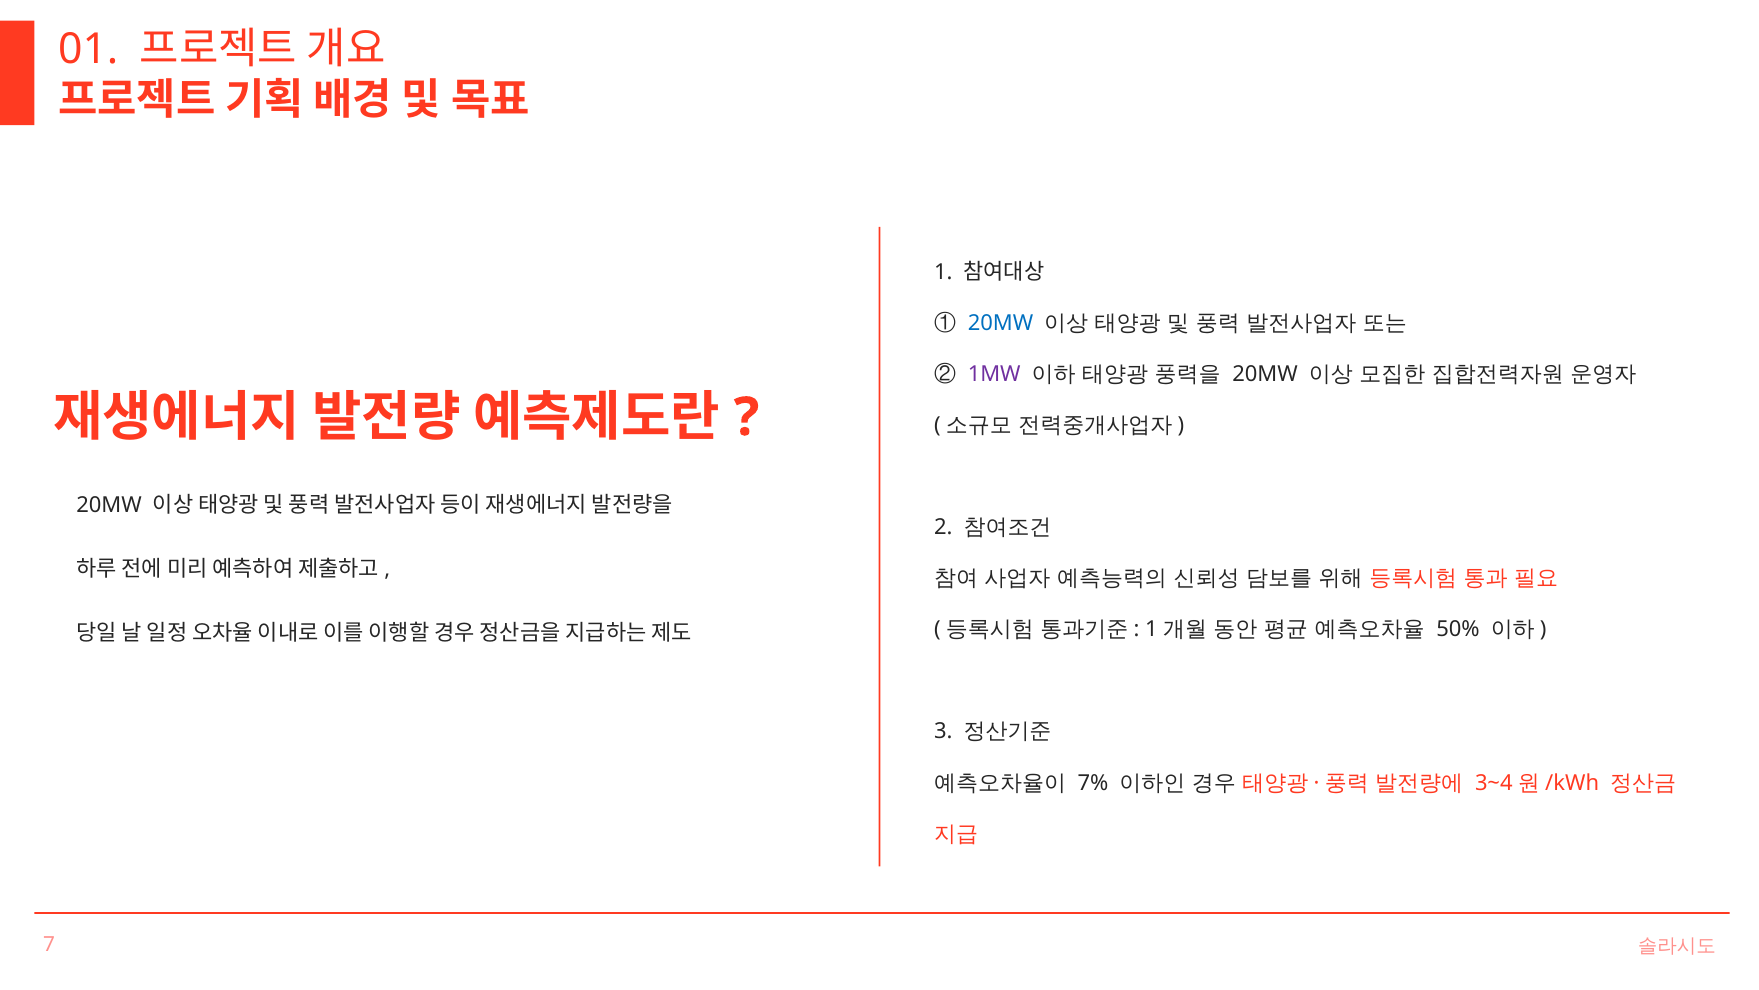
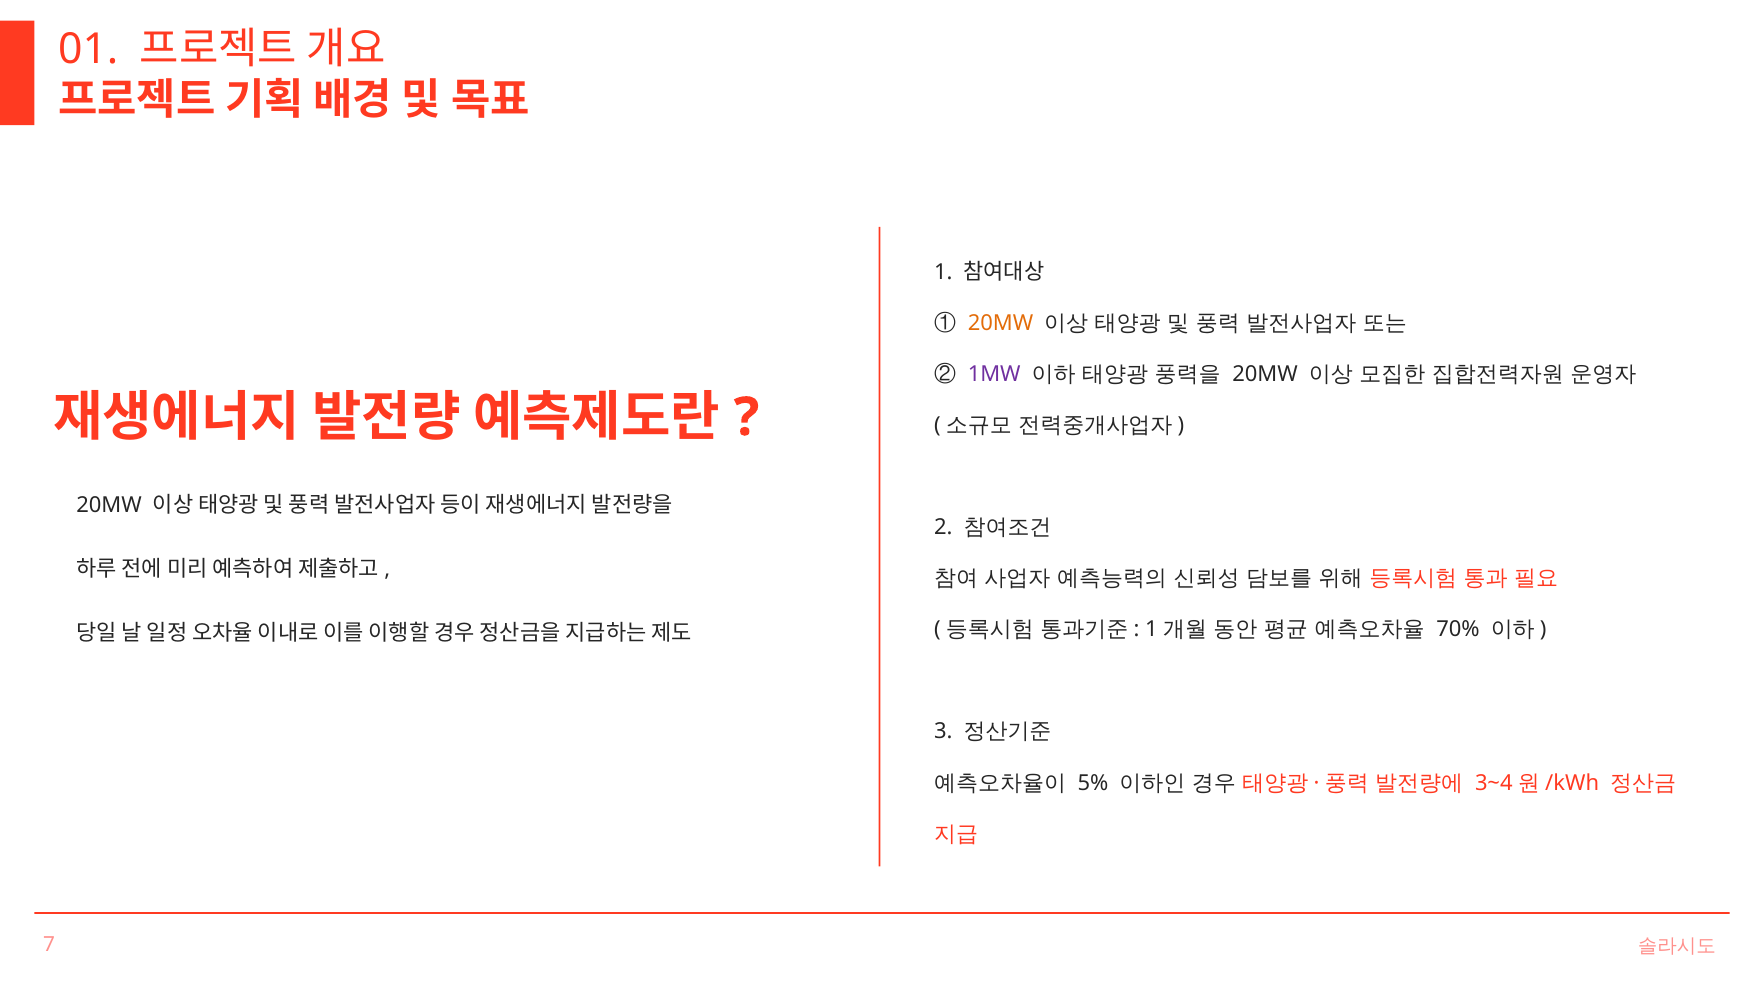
20MW at (1000, 323) colour: blue -> orange
50%: 50% -> 70%
7%: 7% -> 5%
